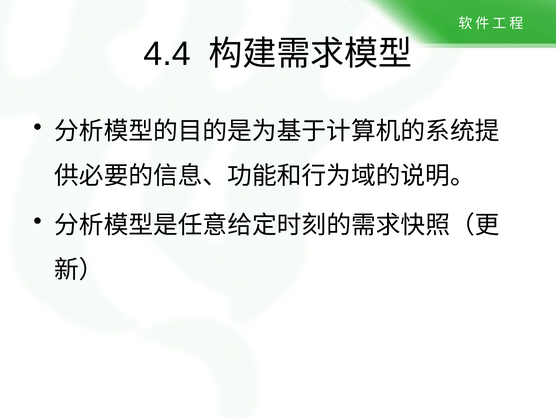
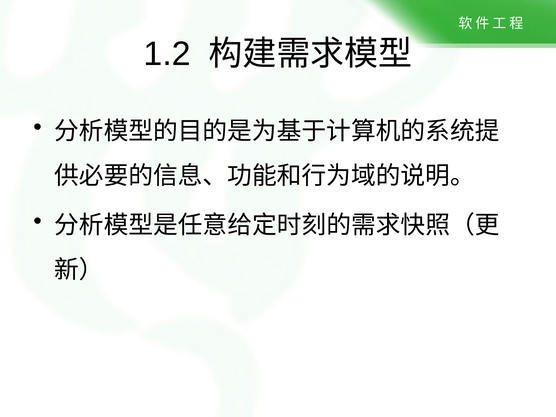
4.4: 4.4 -> 1.2
